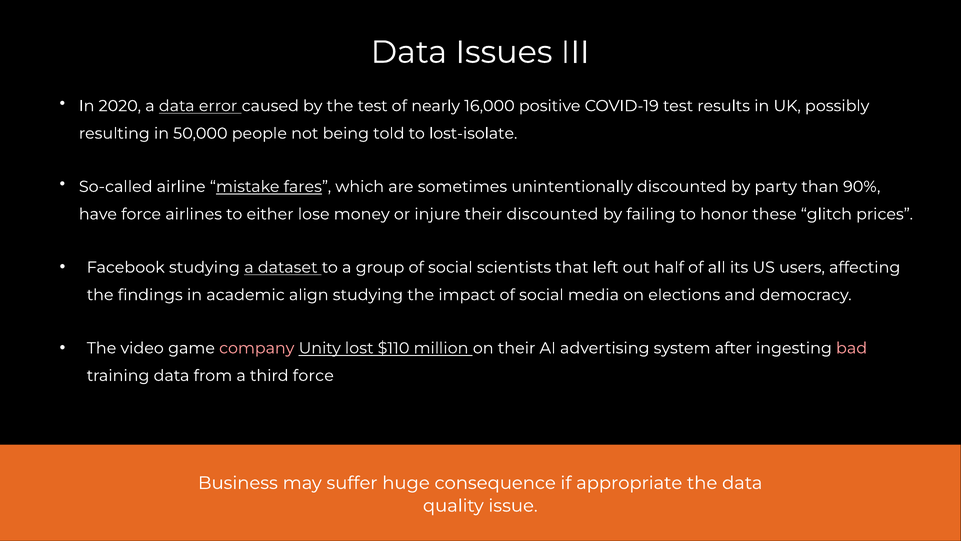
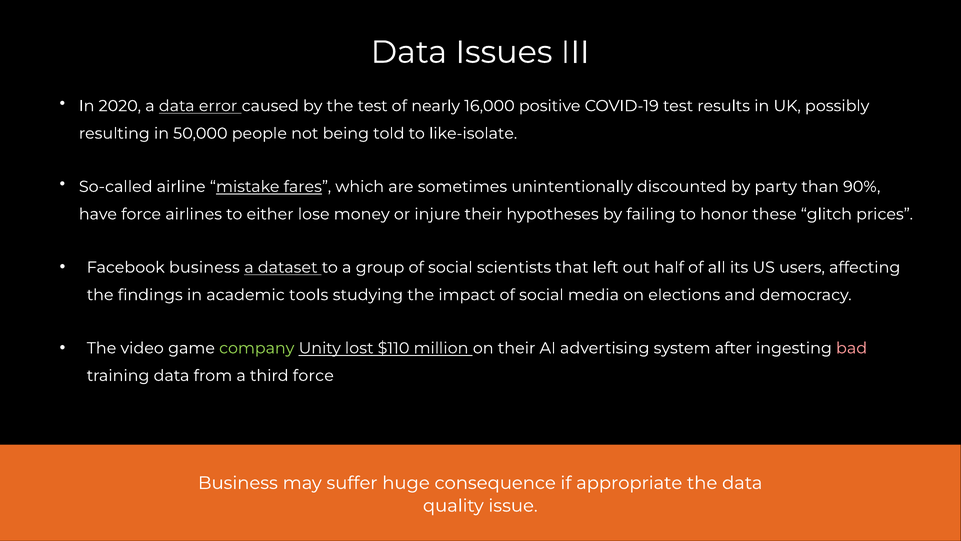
lost-isolate: lost-isolate -> like-isolate
their discounted: discounted -> hypotheses
Facebook studying: studying -> business
align: align -> tools
company colour: pink -> light green
